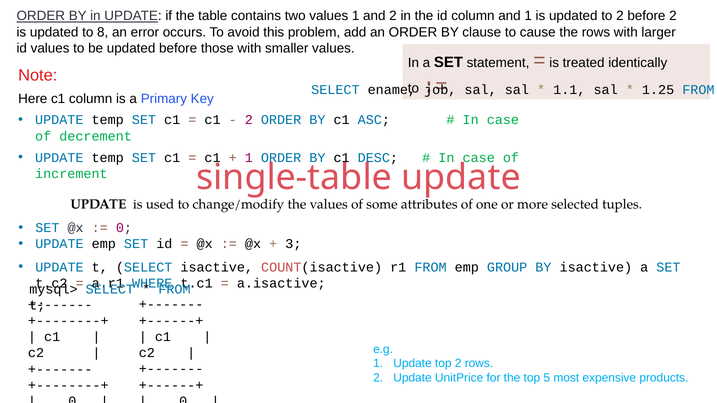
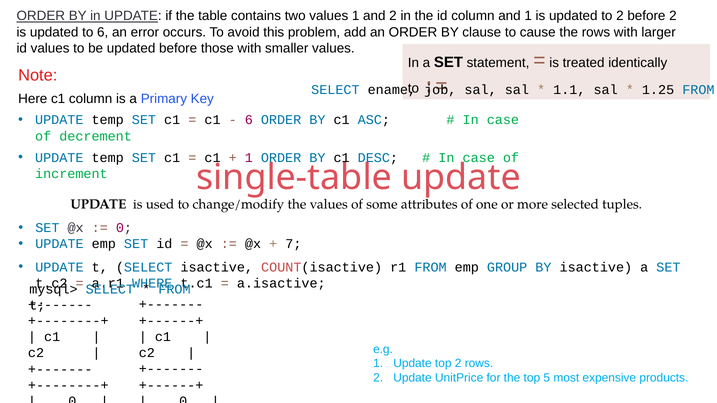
to 8: 8 -> 6
2 at (249, 120): 2 -> 6
3: 3 -> 7
